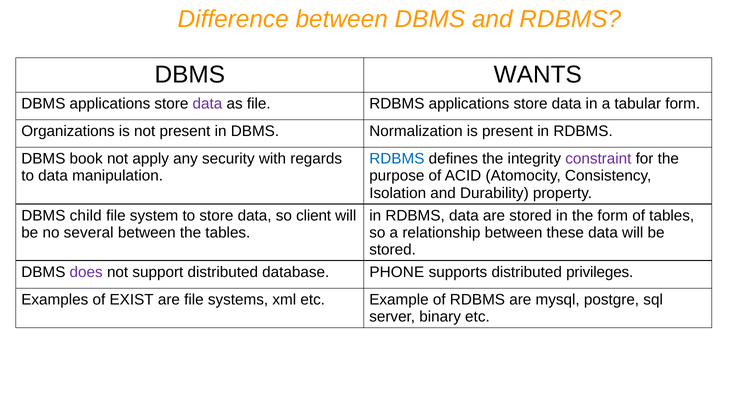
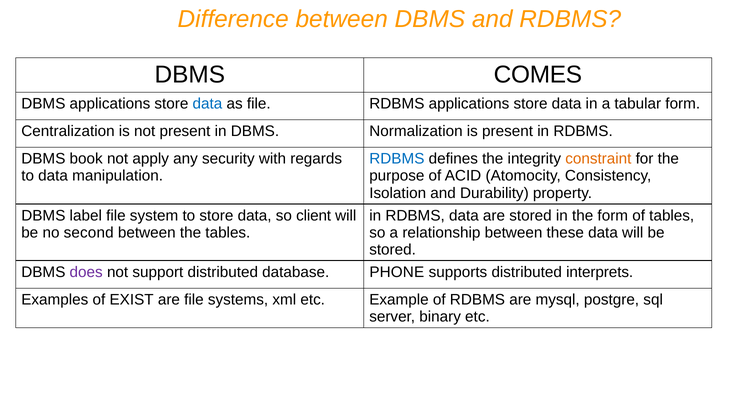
WANTS: WANTS -> COMES
data at (207, 104) colour: purple -> blue
Organizations: Organizations -> Centralization
constraint colour: purple -> orange
child: child -> label
several: several -> second
privileges: privileges -> interprets
